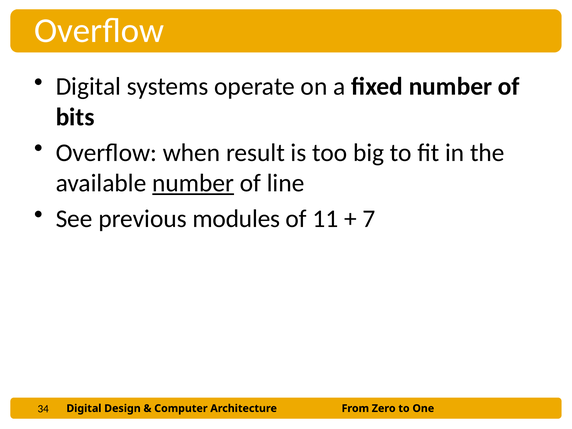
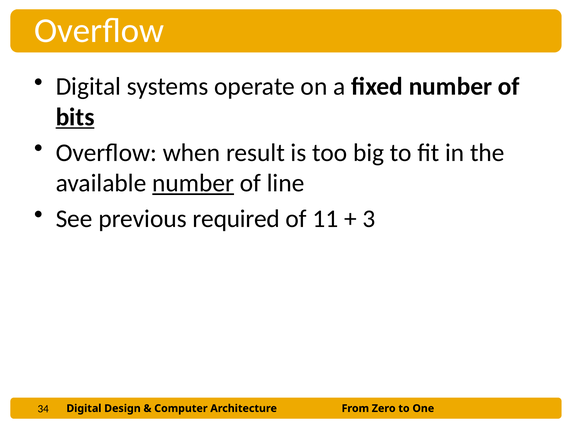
bits underline: none -> present
modules: modules -> required
7: 7 -> 3
